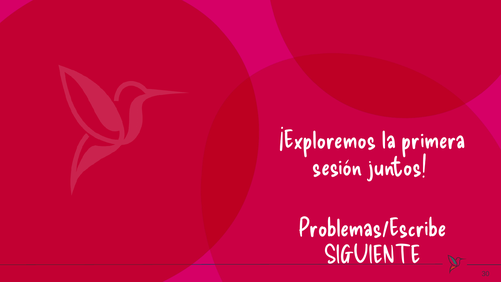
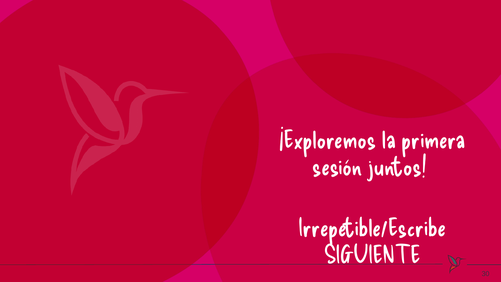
Problemas/Escribe: Problemas/Escribe -> Irrepetible/Escribe
